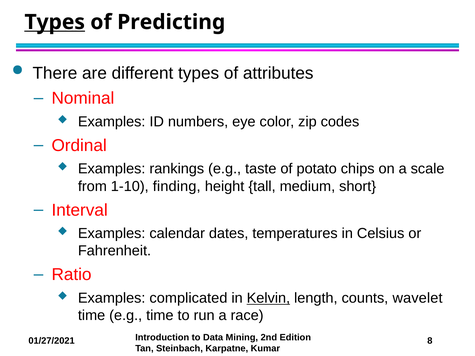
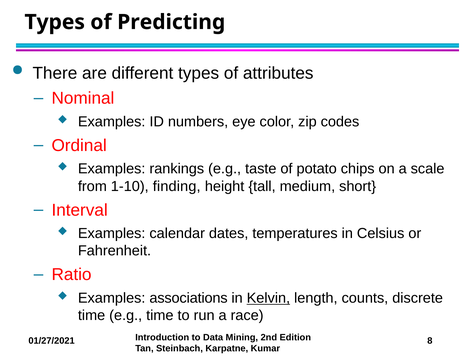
Types at (55, 22) underline: present -> none
complicated: complicated -> associations
wavelet: wavelet -> discrete
